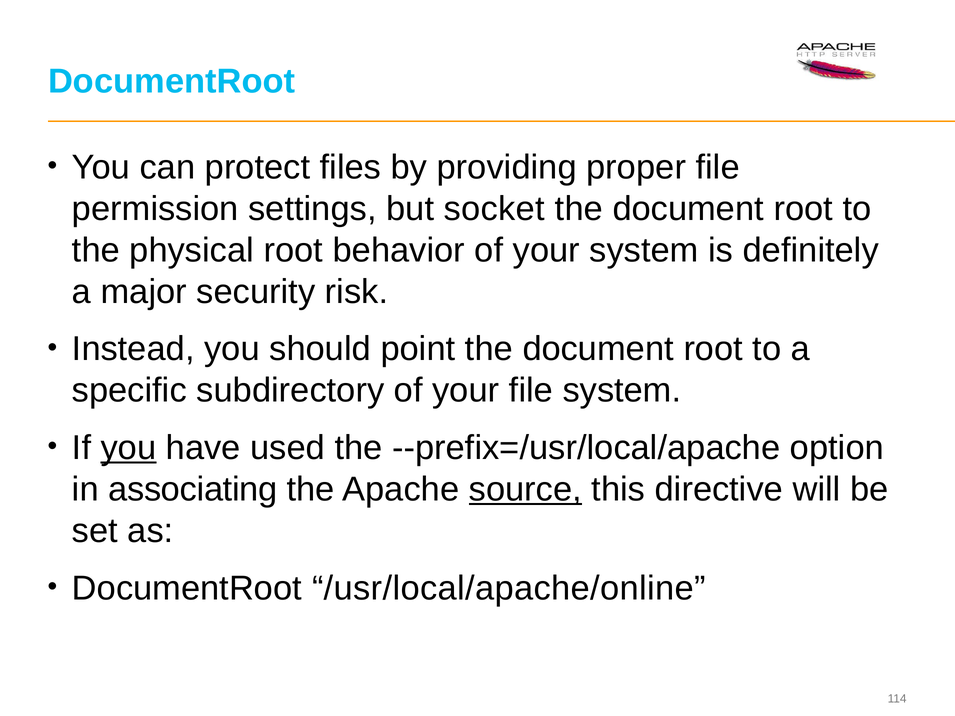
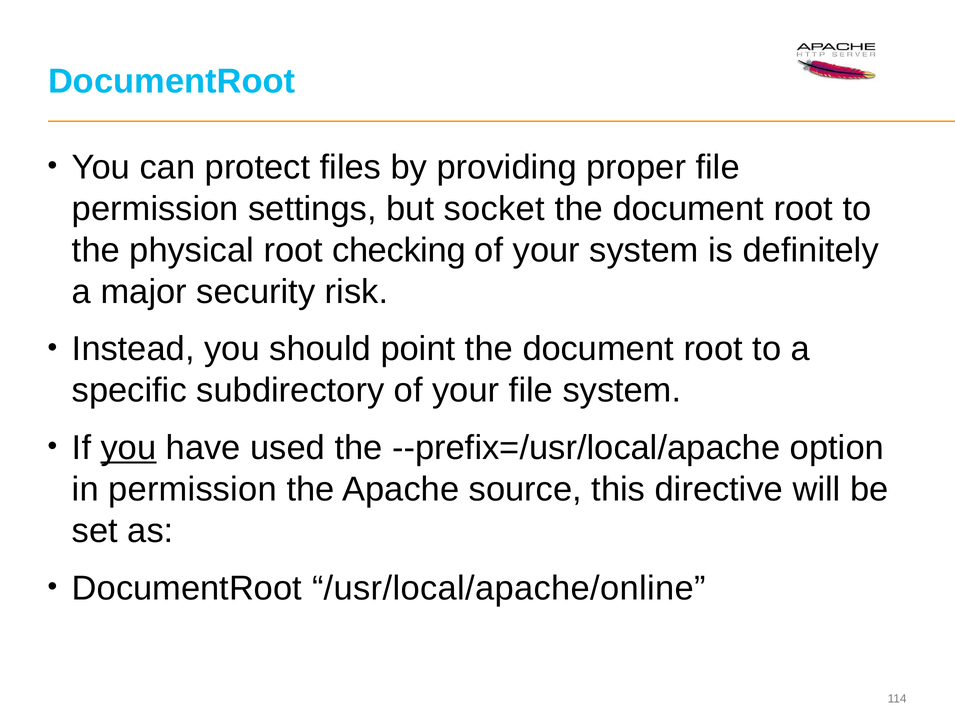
behavior: behavior -> checking
in associating: associating -> permission
source underline: present -> none
